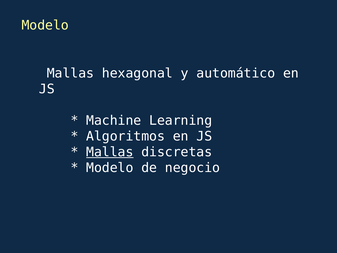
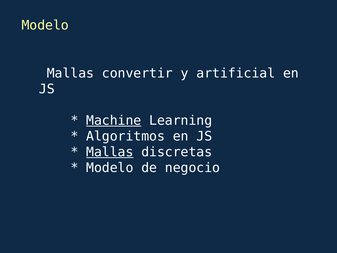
hexagonal: hexagonal -> convertir
automático: automático -> artificial
Machine underline: none -> present
